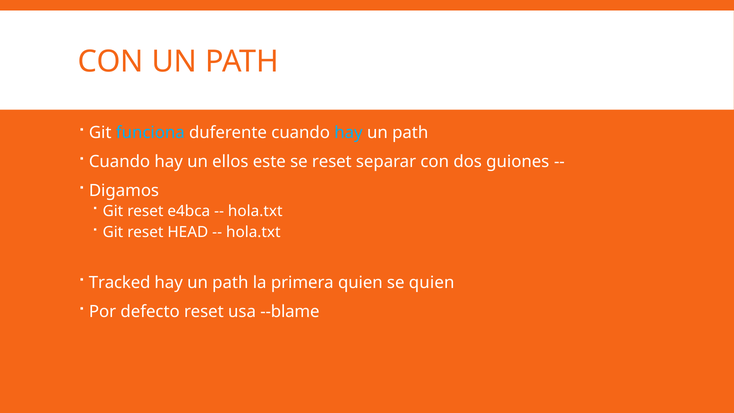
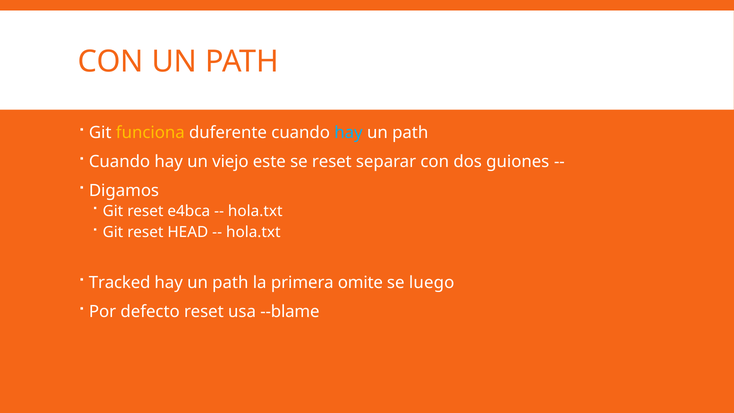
funciona colour: light blue -> yellow
ellos: ellos -> viejo
primera quien: quien -> omite
se quien: quien -> luego
